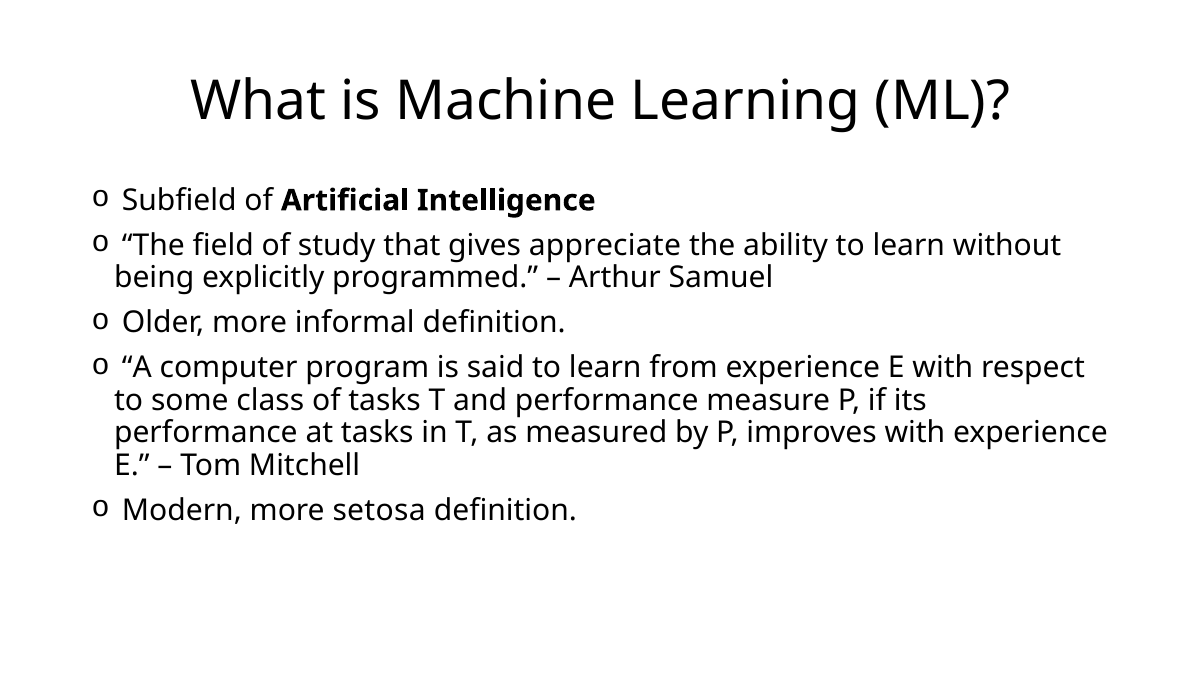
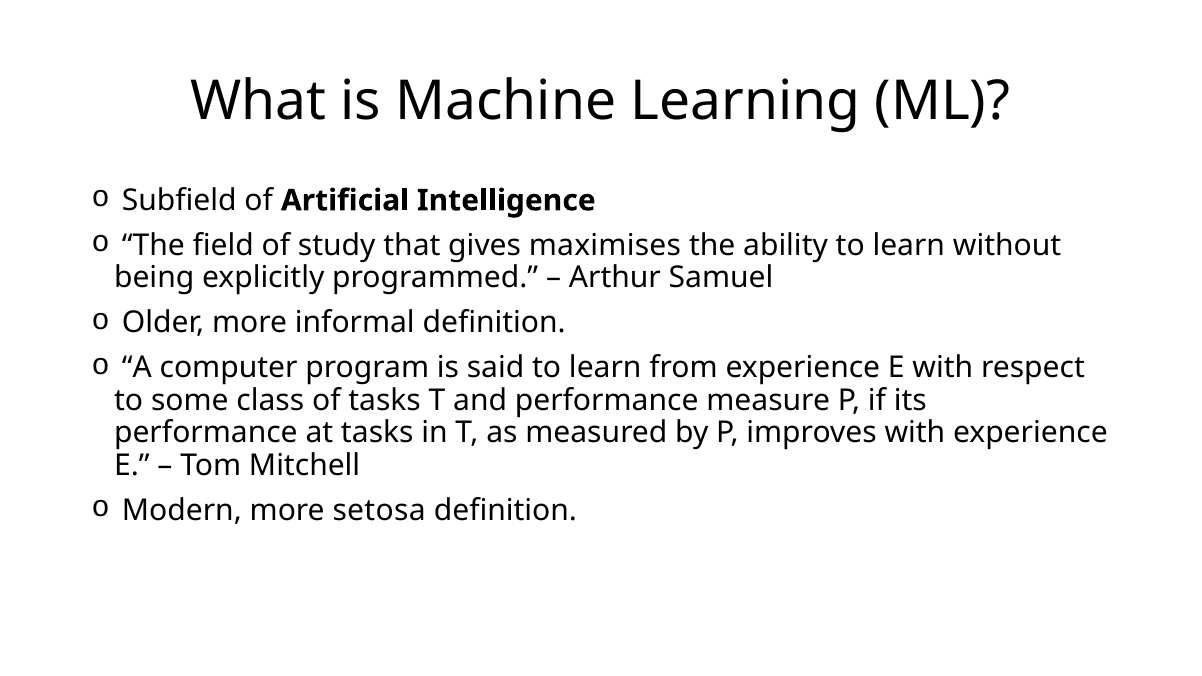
appreciate: appreciate -> maximises
